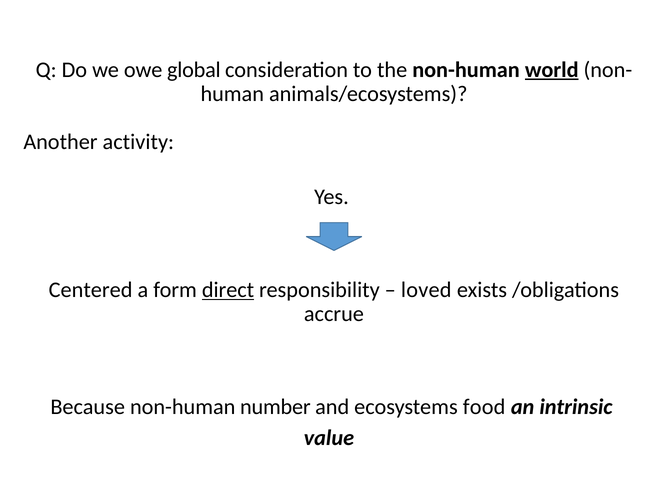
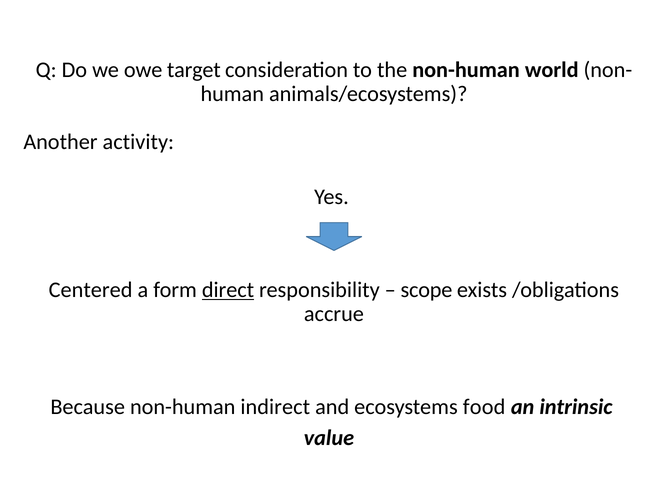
global: global -> target
world underline: present -> none
loved: loved -> scope
number: number -> indirect
